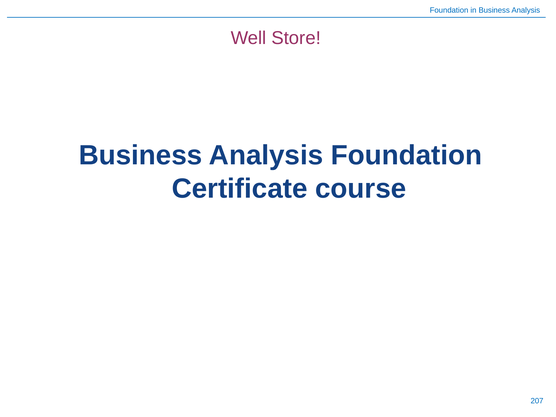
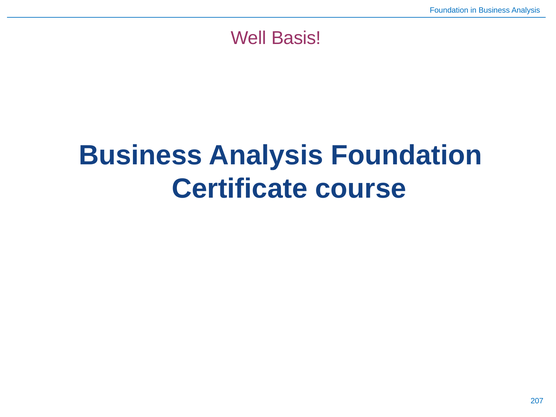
Store: Store -> Basis
